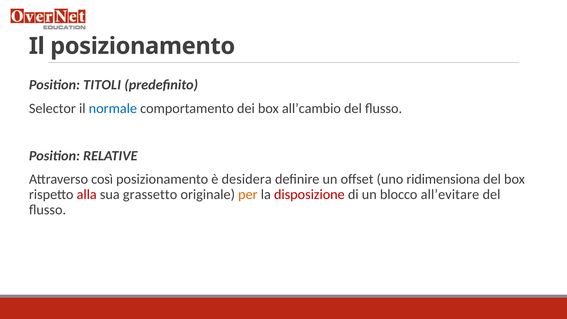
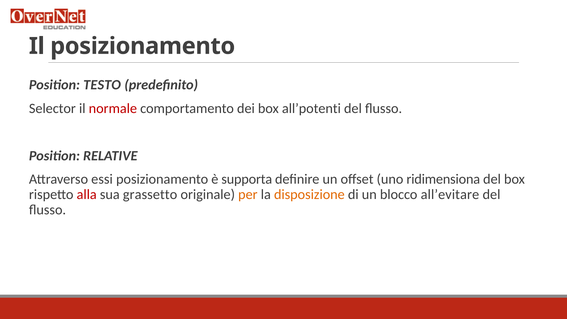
TITOLI: TITOLI -> TESTO
normale colour: blue -> red
all’cambio: all’cambio -> all’potenti
così: così -> essi
desidera: desidera -> supporta
disposizione colour: red -> orange
